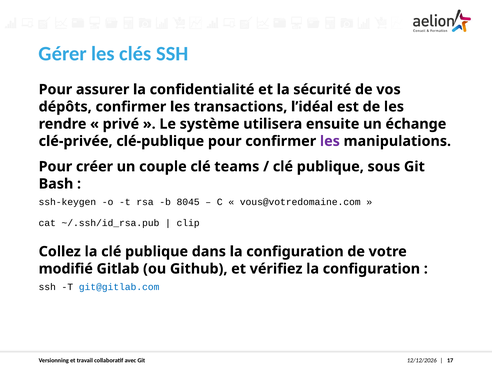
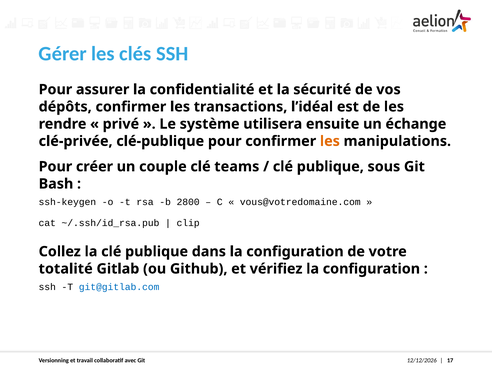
les at (330, 141) colour: purple -> orange
8045: 8045 -> 2800
modifié: modifié -> totalité
